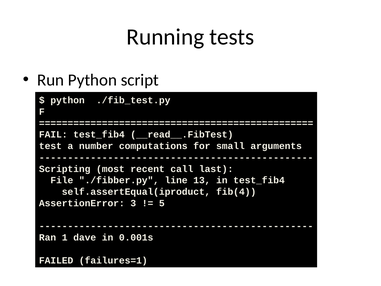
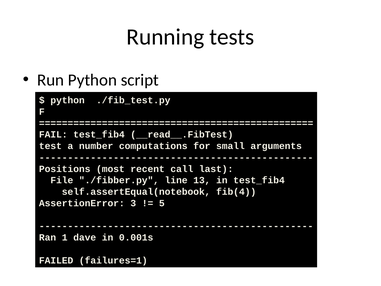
Scripting: Scripting -> Positions
self.assertEqual(iproduct: self.assertEqual(iproduct -> self.assertEqual(notebook
